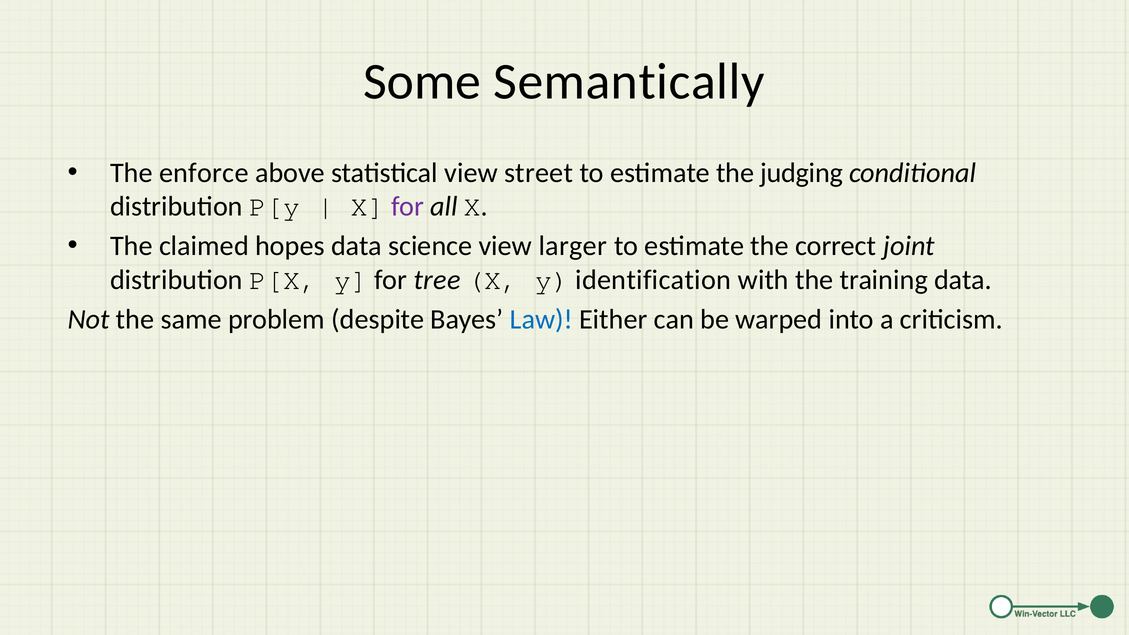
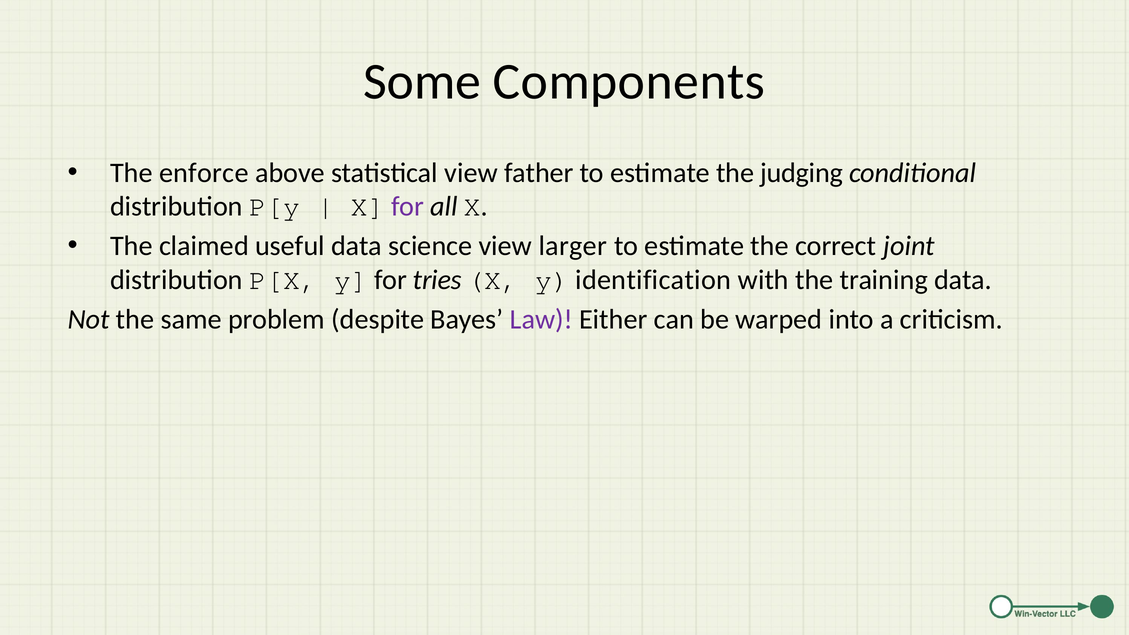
Semantically: Semantically -> Components
street: street -> father
hopes: hopes -> useful
tree: tree -> tries
Law colour: blue -> purple
